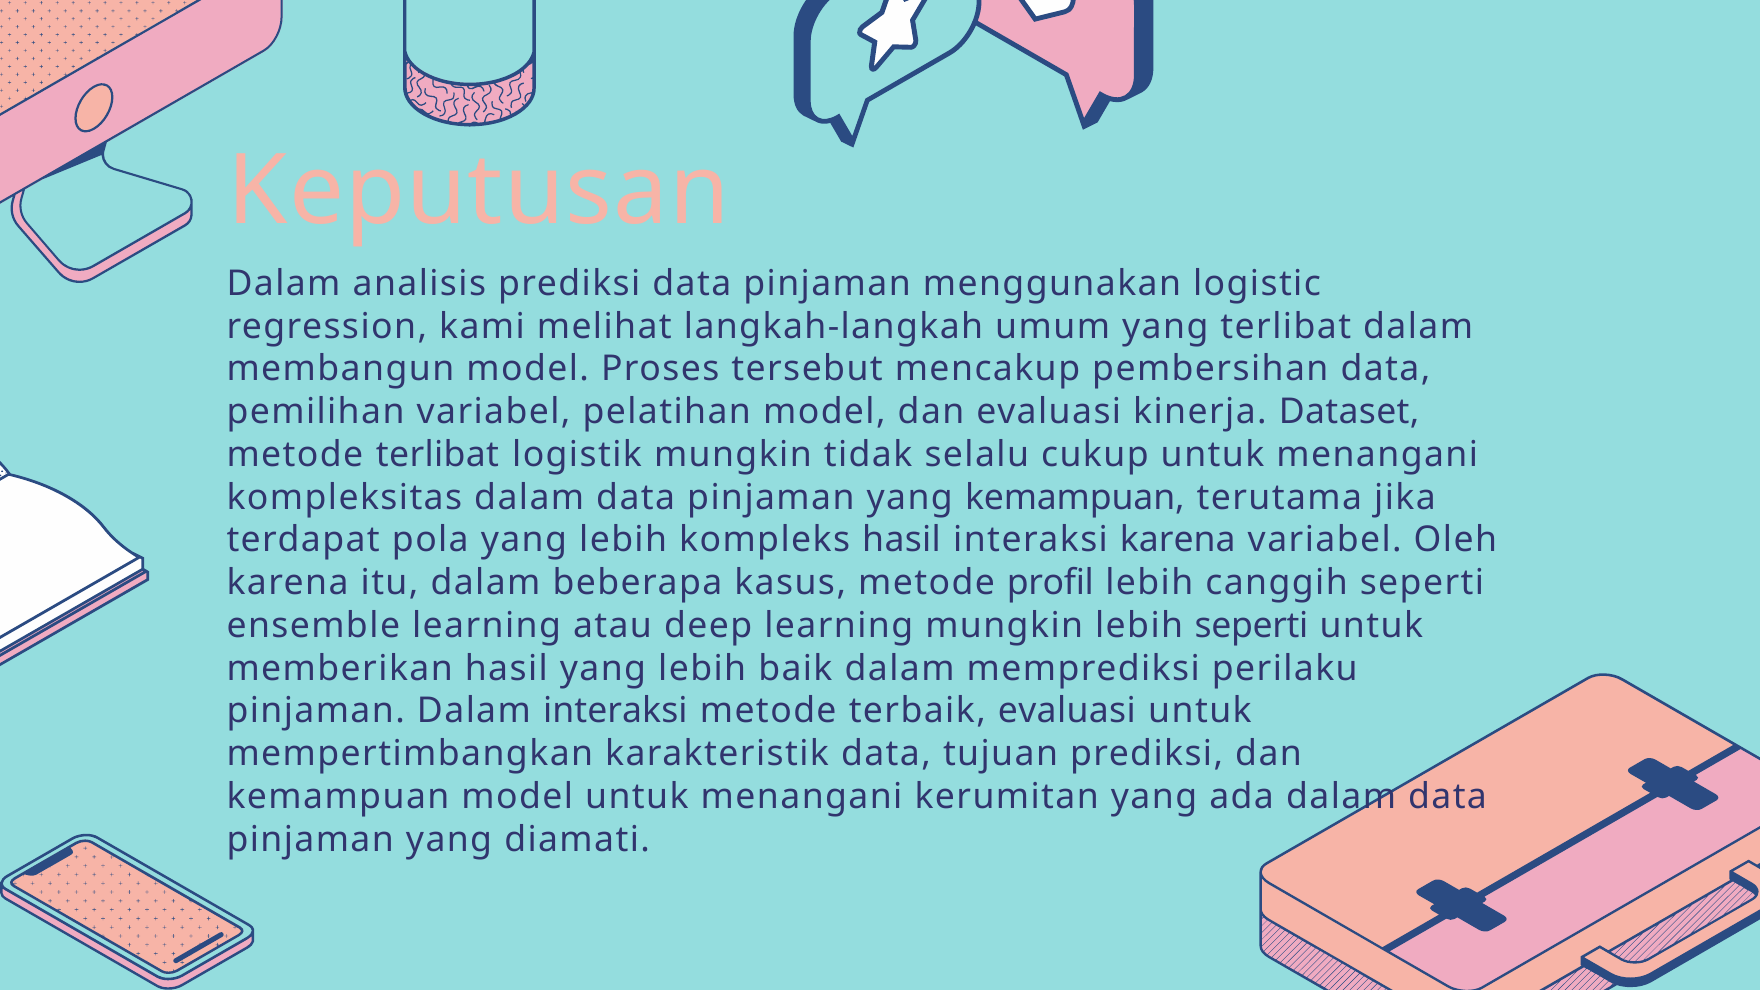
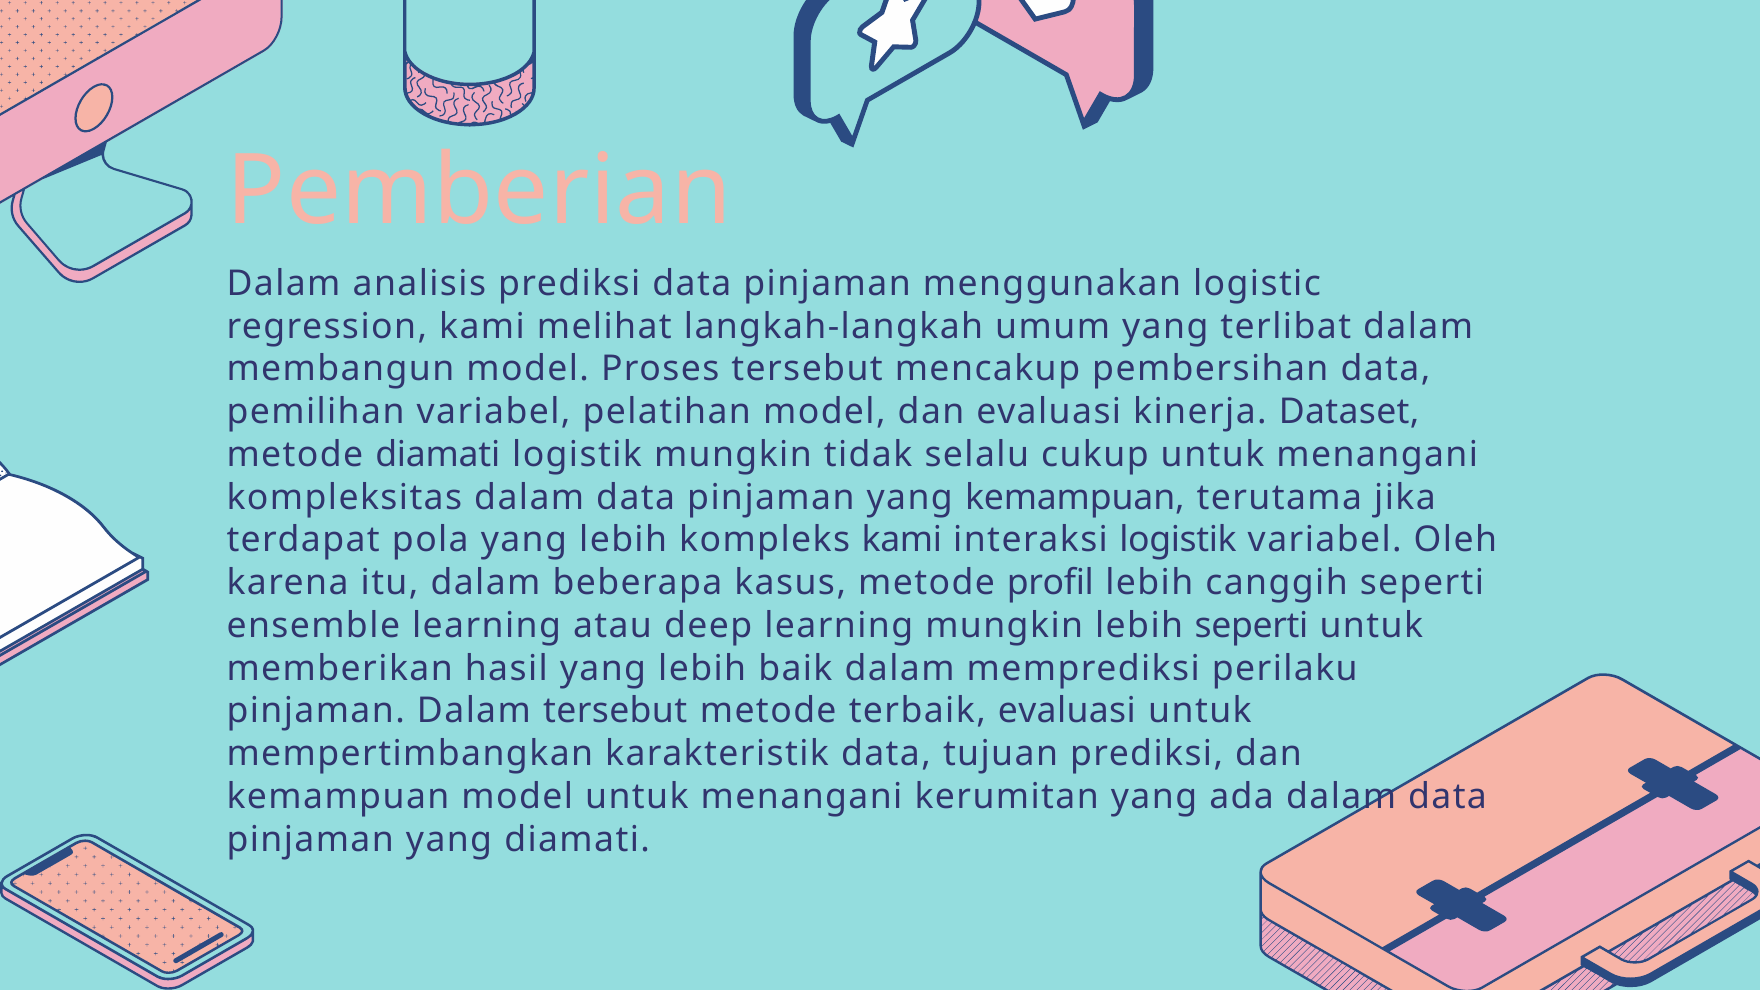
Keputusan: Keputusan -> Pemberian
metode terlibat: terlibat -> diamati
kompleks hasil: hasil -> kami
interaksi karena: karena -> logistik
Dalam interaksi: interaksi -> tersebut
